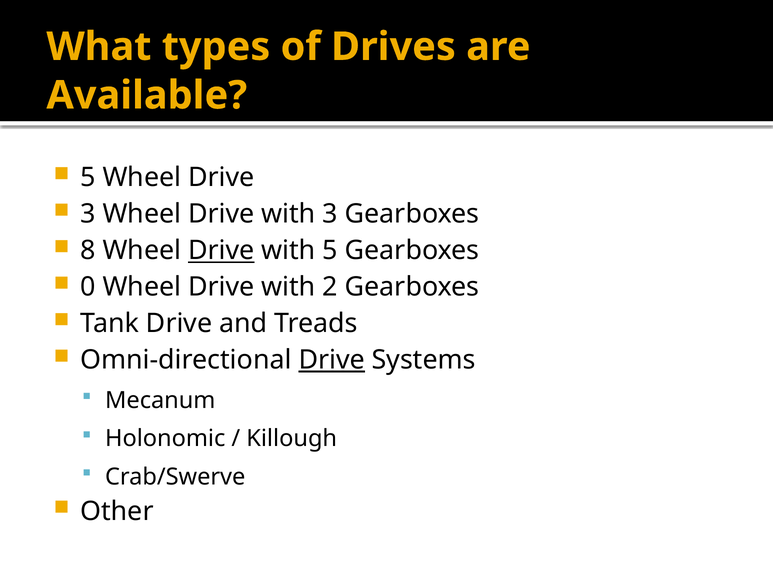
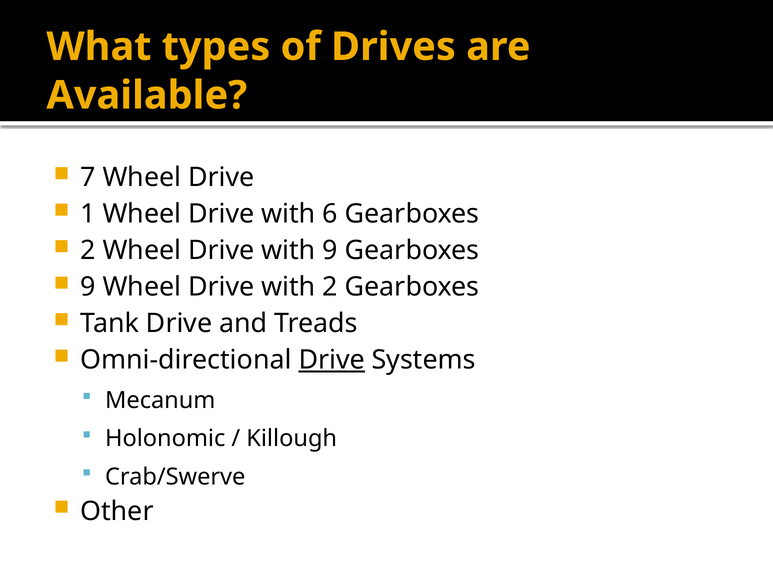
5 at (88, 178): 5 -> 7
3 at (88, 214): 3 -> 1
with 3: 3 -> 6
8 at (88, 250): 8 -> 2
Drive at (221, 250) underline: present -> none
with 5: 5 -> 9
0 at (88, 287): 0 -> 9
